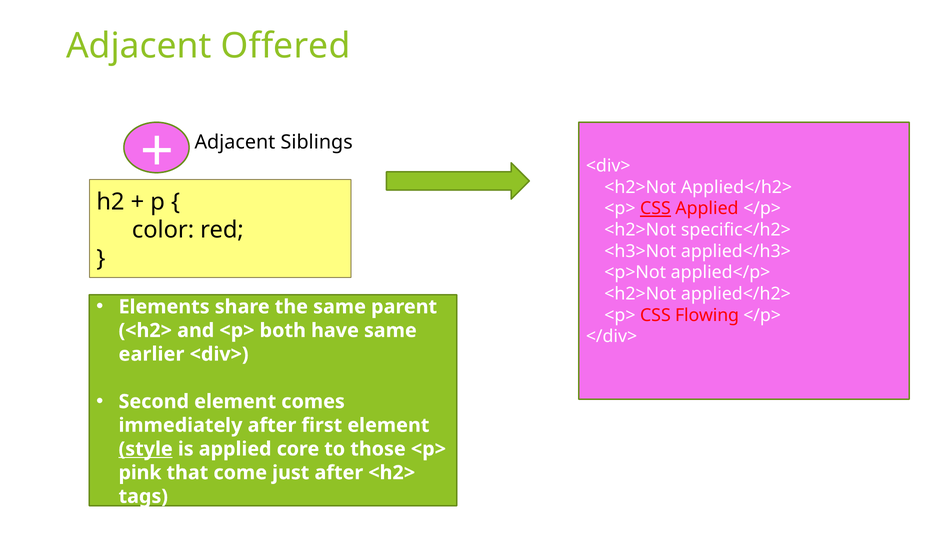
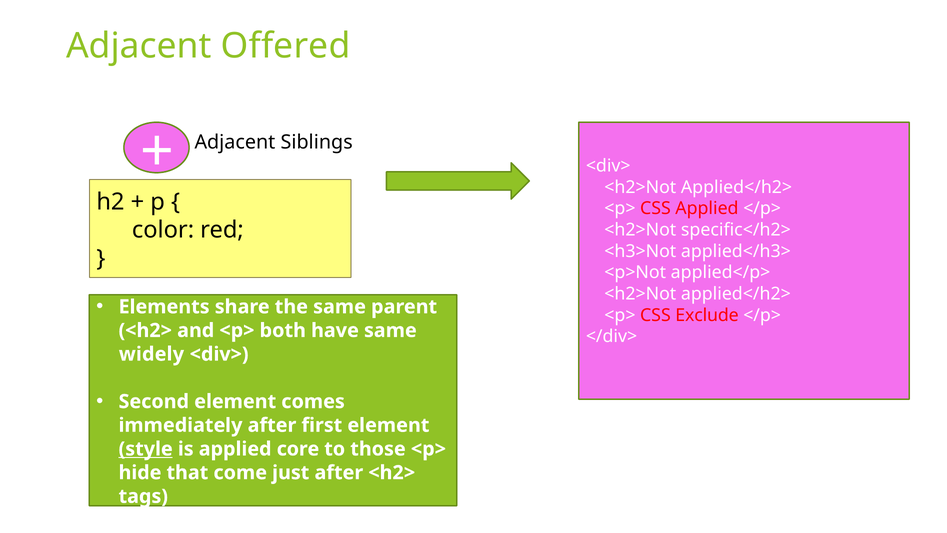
CSS at (655, 208) underline: present -> none
Flowing: Flowing -> Exclude
earlier: earlier -> widely
pink: pink -> hide
